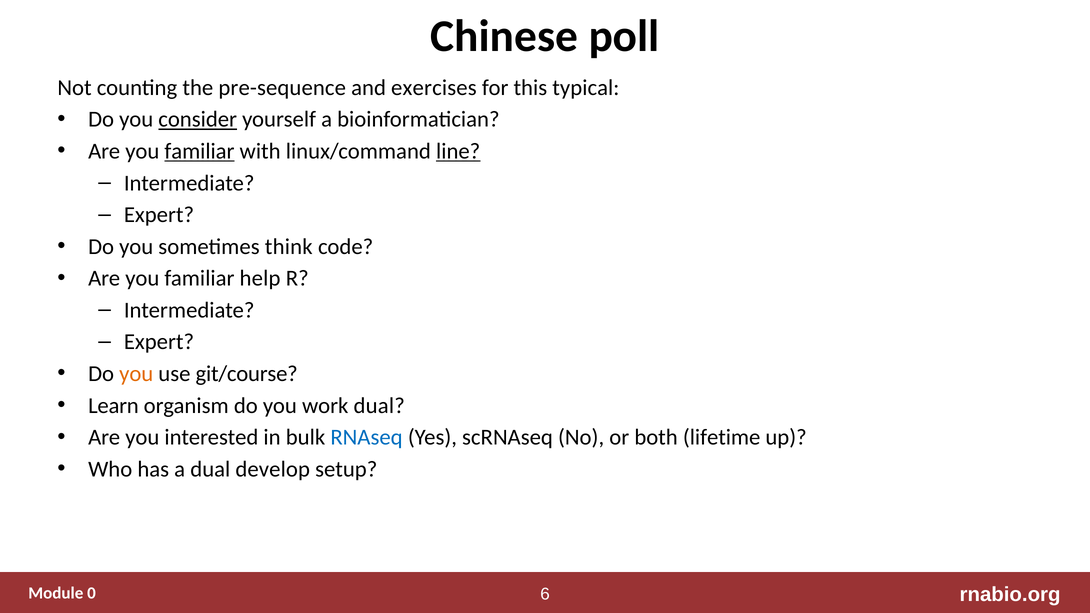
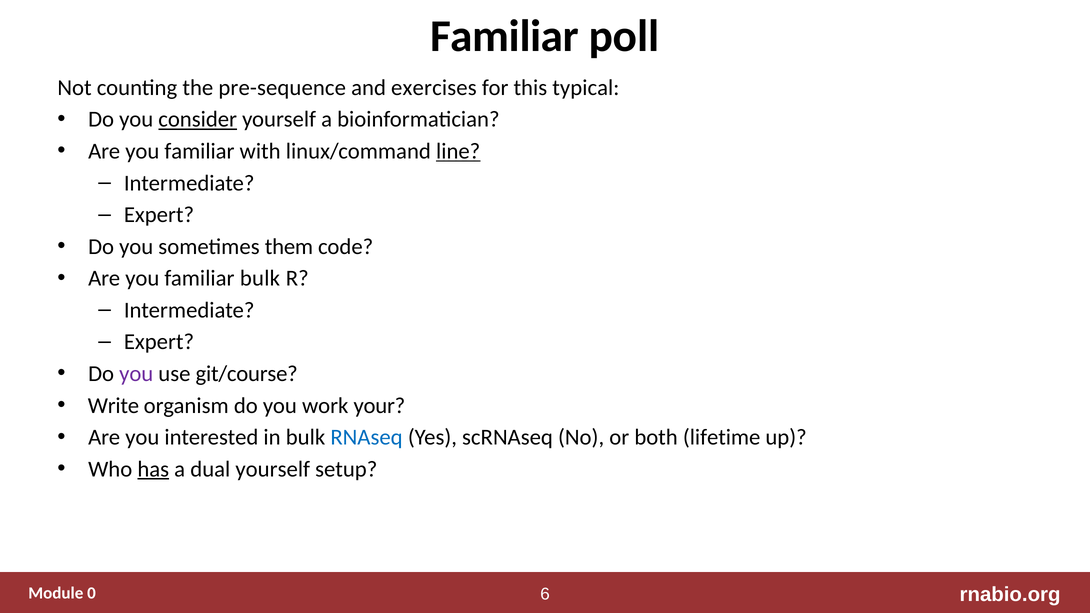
Chinese at (504, 36): Chinese -> Familiar
familiar at (199, 151) underline: present -> none
think: think -> them
familiar help: help -> bulk
you at (136, 374) colour: orange -> purple
Learn: Learn -> Write
work dual: dual -> your
has underline: none -> present
dual develop: develop -> yourself
